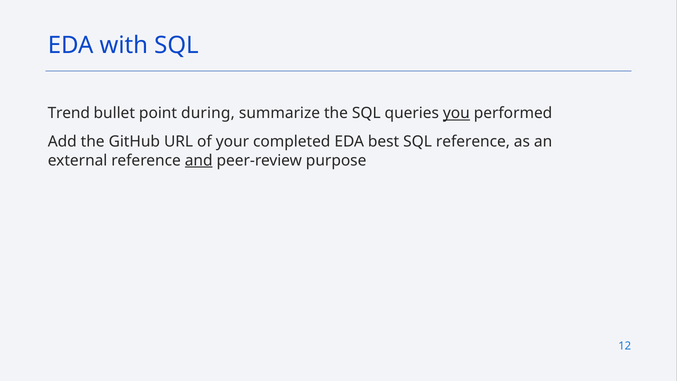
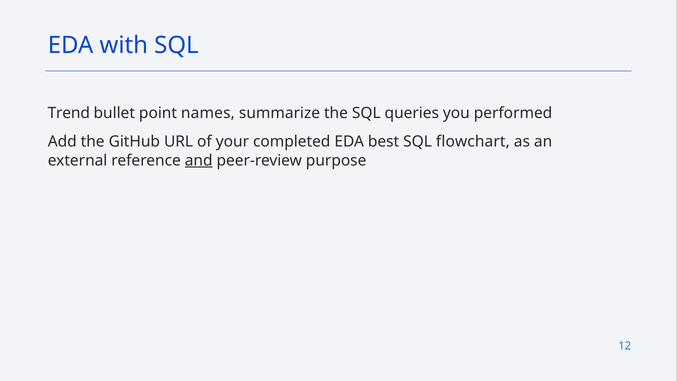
during: during -> names
you underline: present -> none
SQL reference: reference -> flowchart
